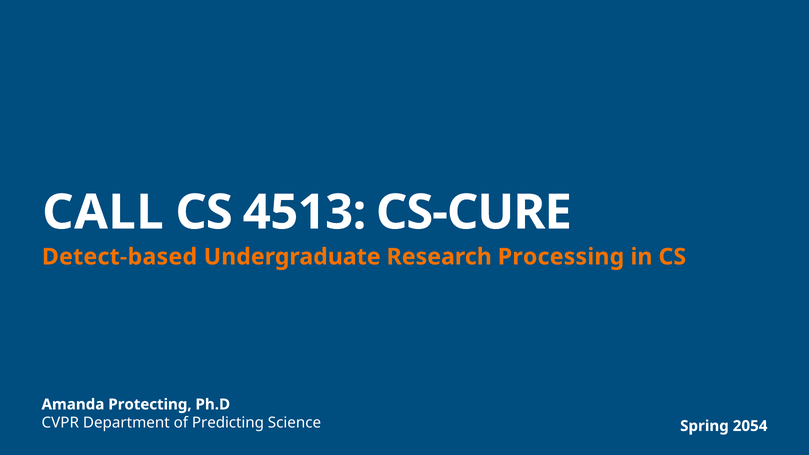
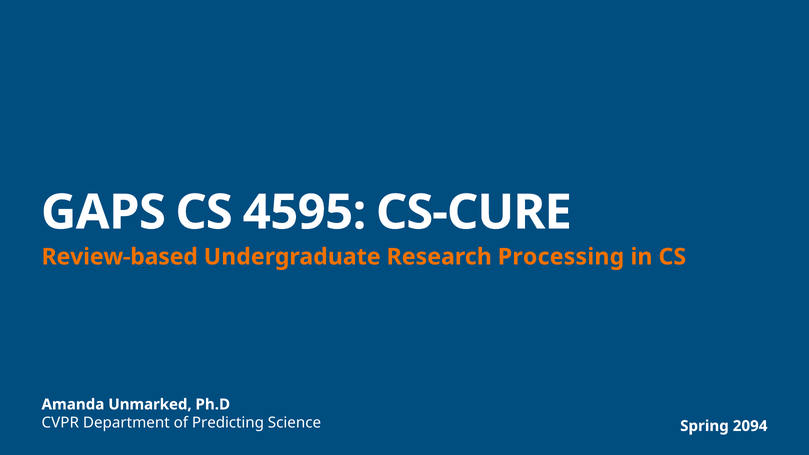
CALL: CALL -> GAPS
4513: 4513 -> 4595
Detect-based: Detect-based -> Review-based
Protecting: Protecting -> Unmarked
2054: 2054 -> 2094
